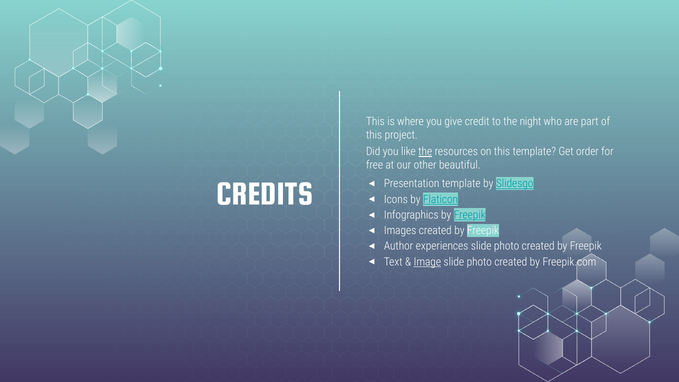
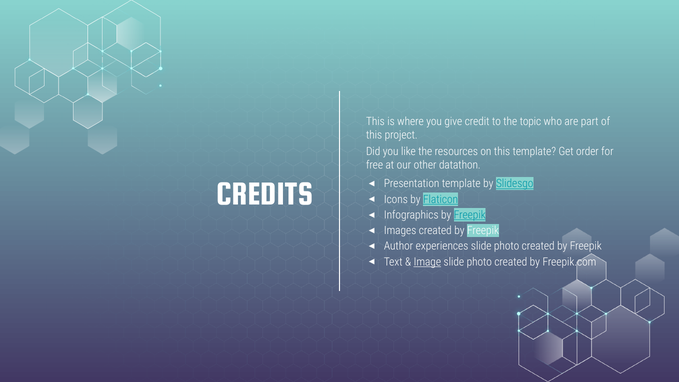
night: night -> topic
the at (425, 152) underline: present -> none
beautiful: beautiful -> datathon
